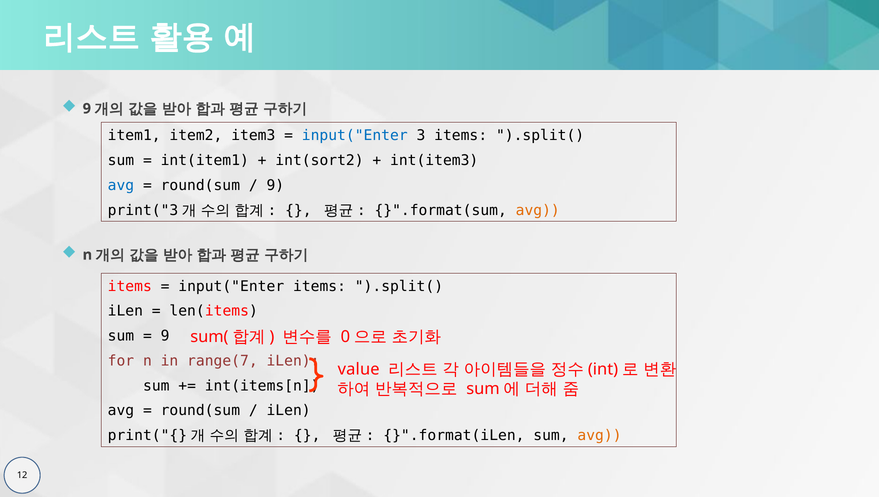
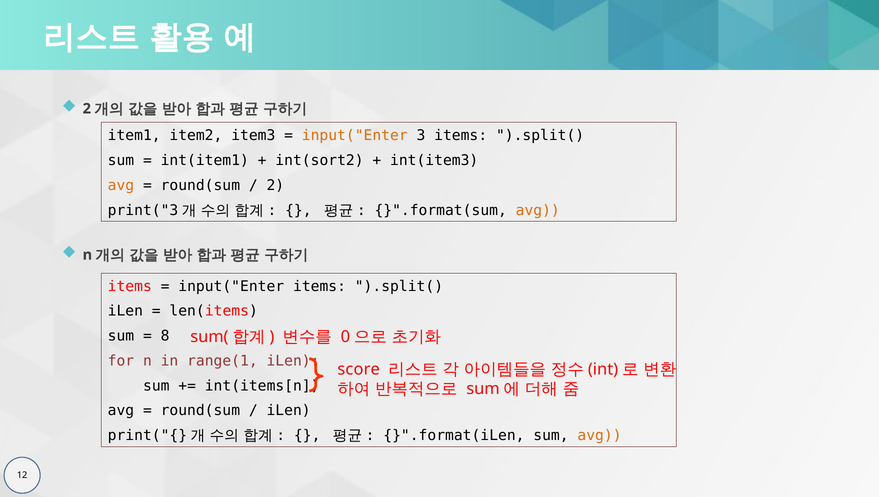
9 at (87, 109): 9 -> 2
input("Enter at (355, 135) colour: blue -> orange
avg at (121, 185) colour: blue -> orange
9 at (275, 185): 9 -> 2
9 at (165, 336): 9 -> 8
range(7: range(7 -> range(1
value: value -> score
